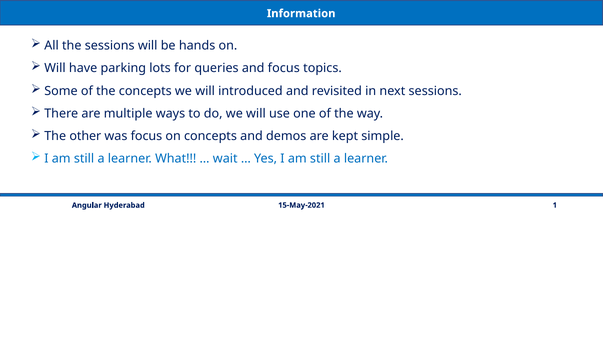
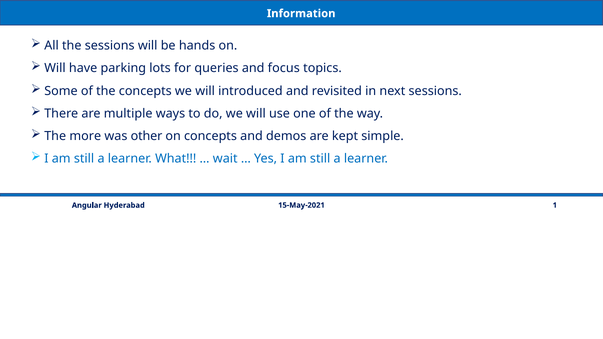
other: other -> more
was focus: focus -> other
